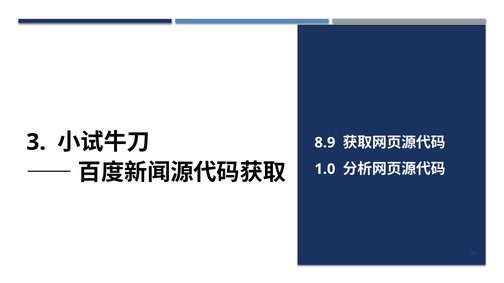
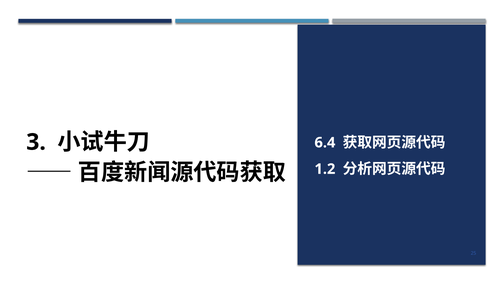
8.9: 8.9 -> 6.4
1.0: 1.0 -> 1.2
